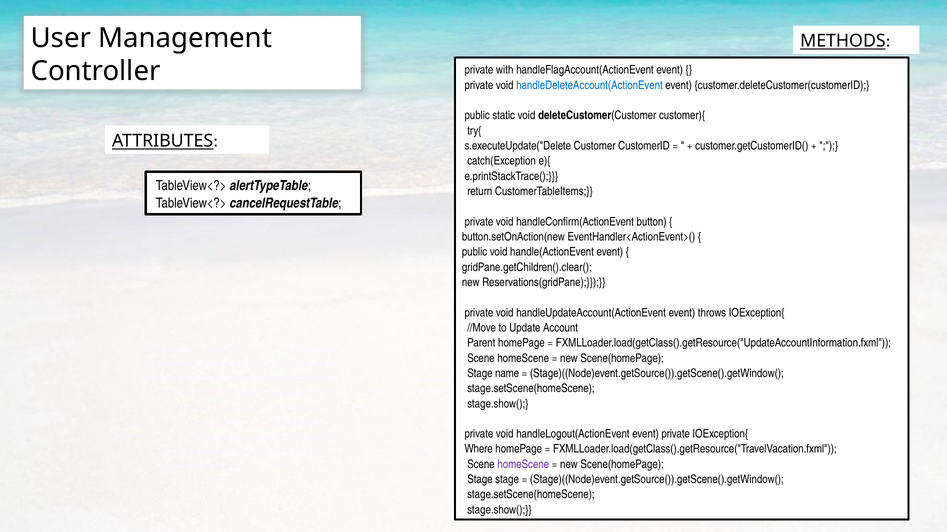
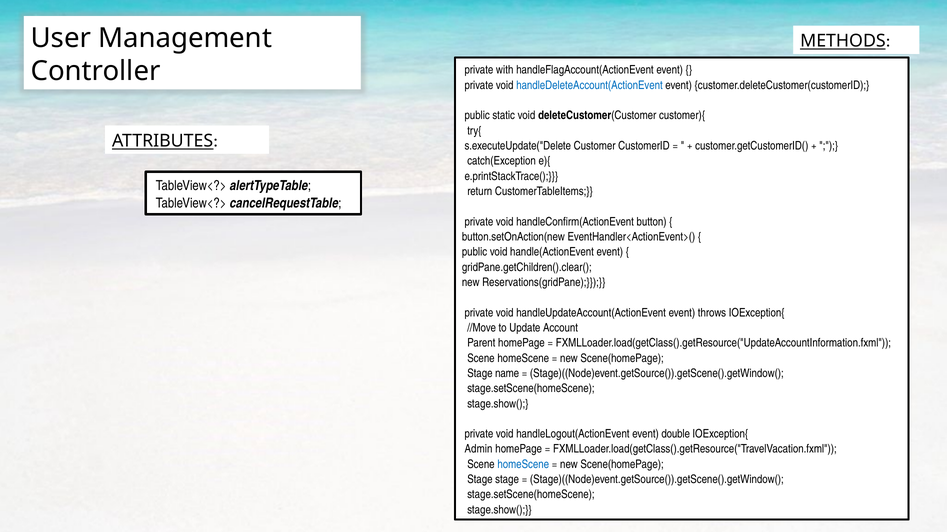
event private: private -> double
Where: Where -> Admin
homeScene at (523, 465) colour: purple -> blue
